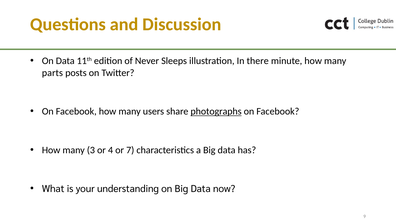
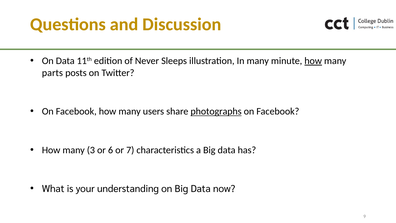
In there: there -> many
how at (313, 61) underline: none -> present
4: 4 -> 6
